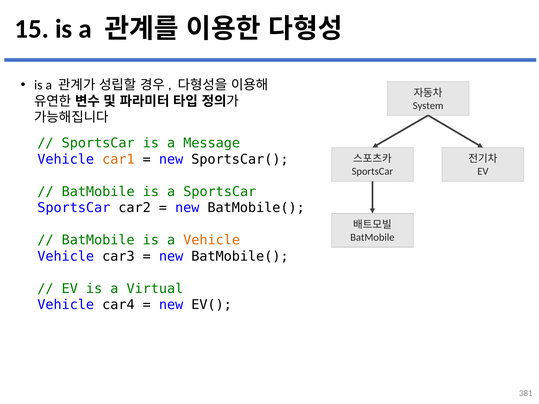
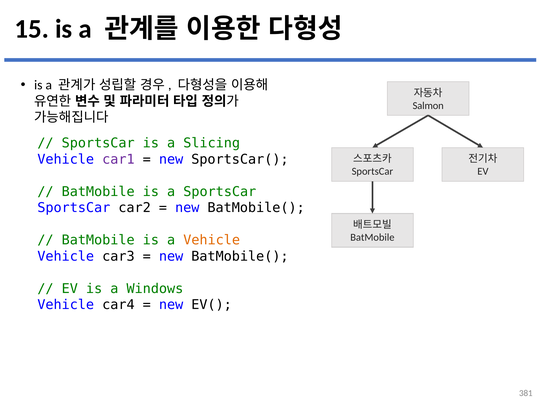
System: System -> Salmon
Message: Message -> Slicing
car1 colour: orange -> purple
Virtual: Virtual -> Windows
